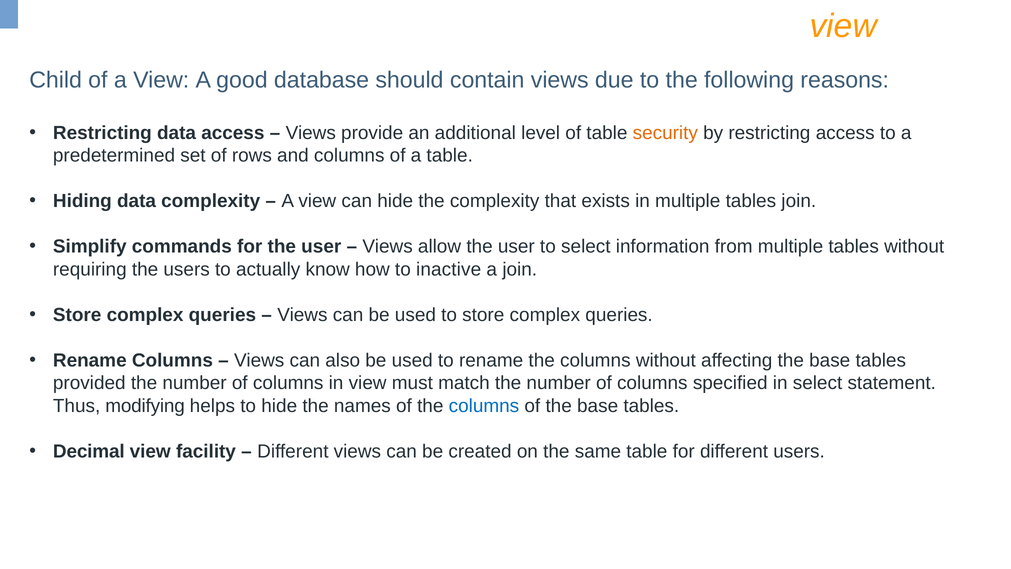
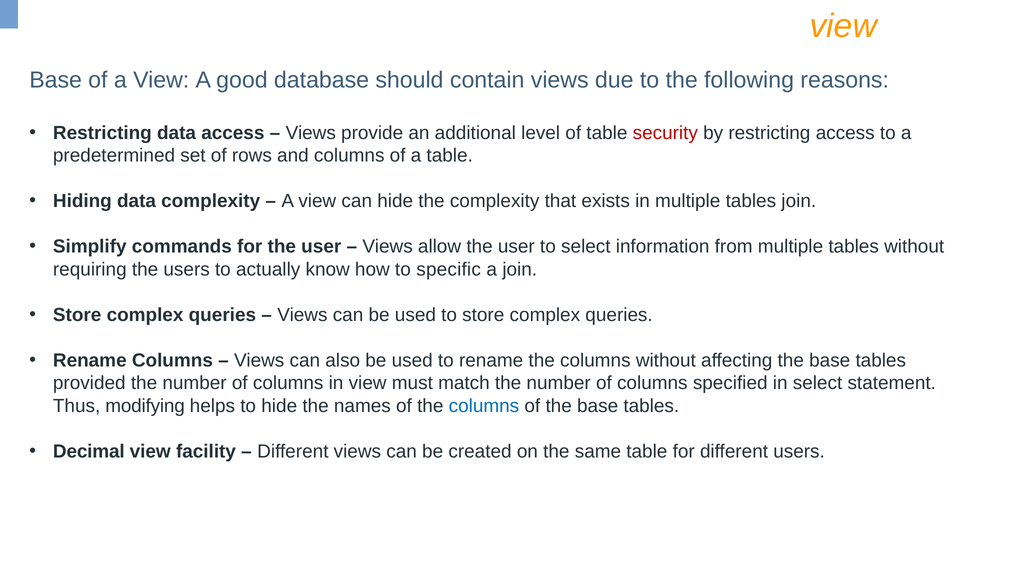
Child at (56, 80): Child -> Base
security colour: orange -> red
inactive: inactive -> specific
